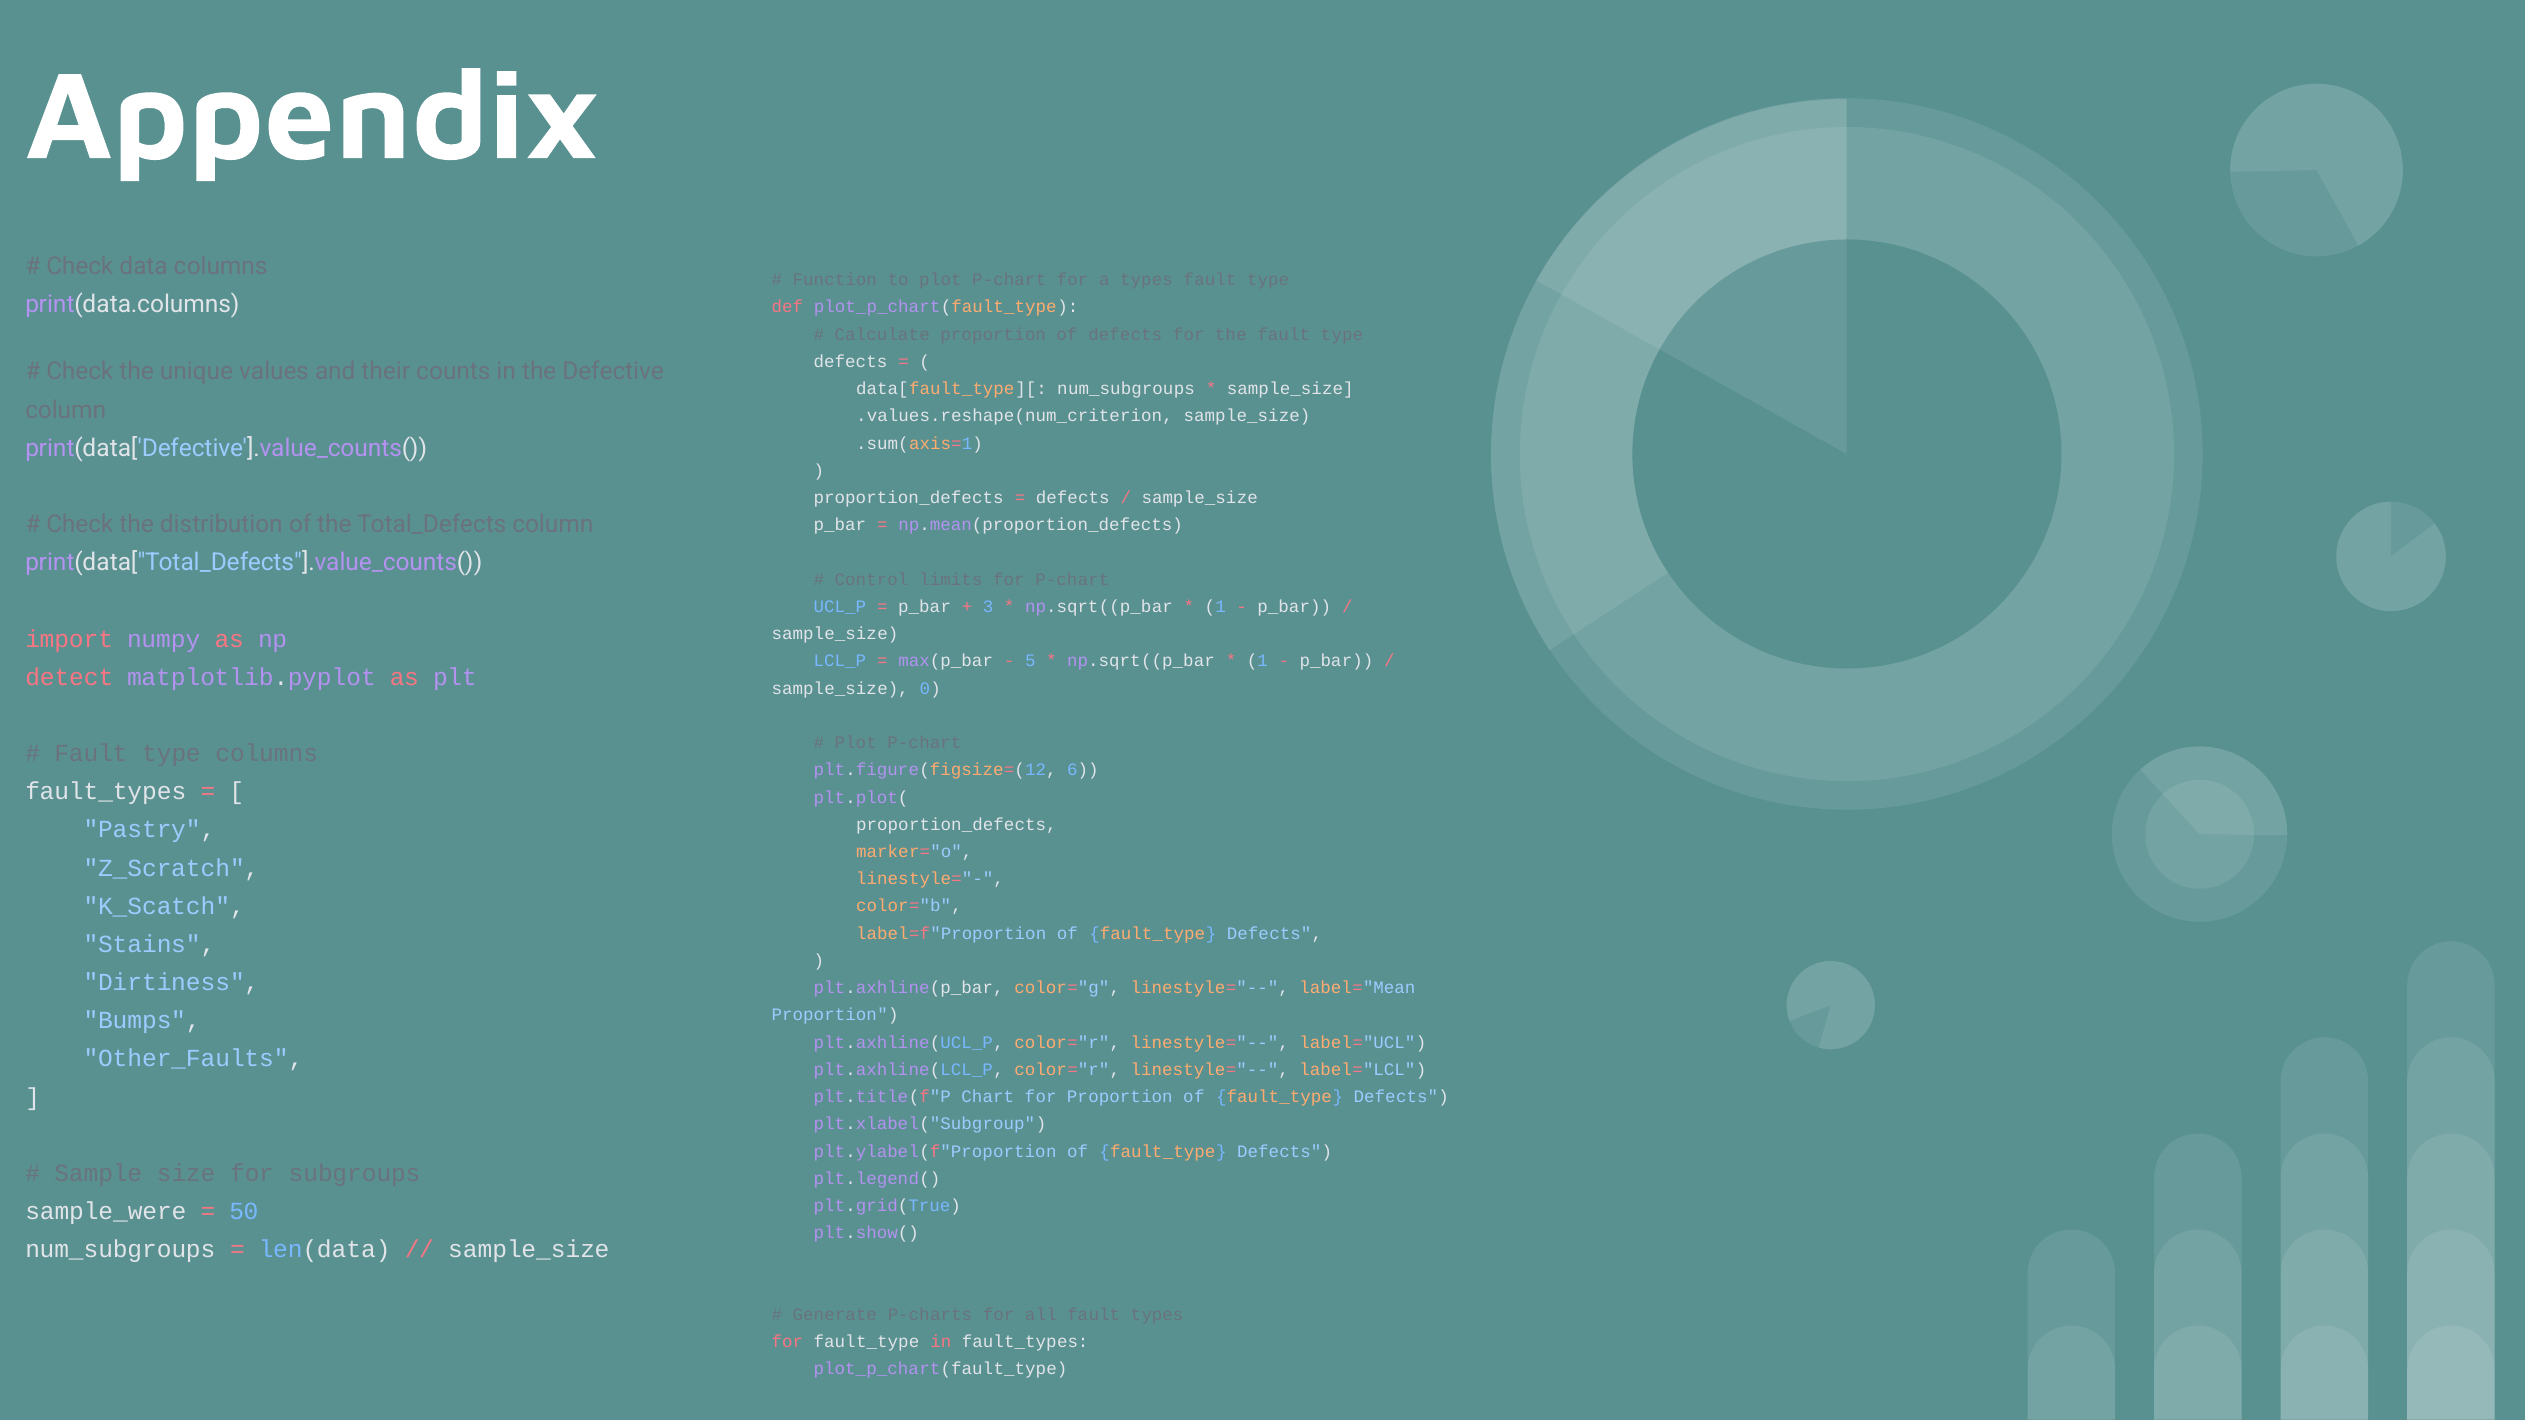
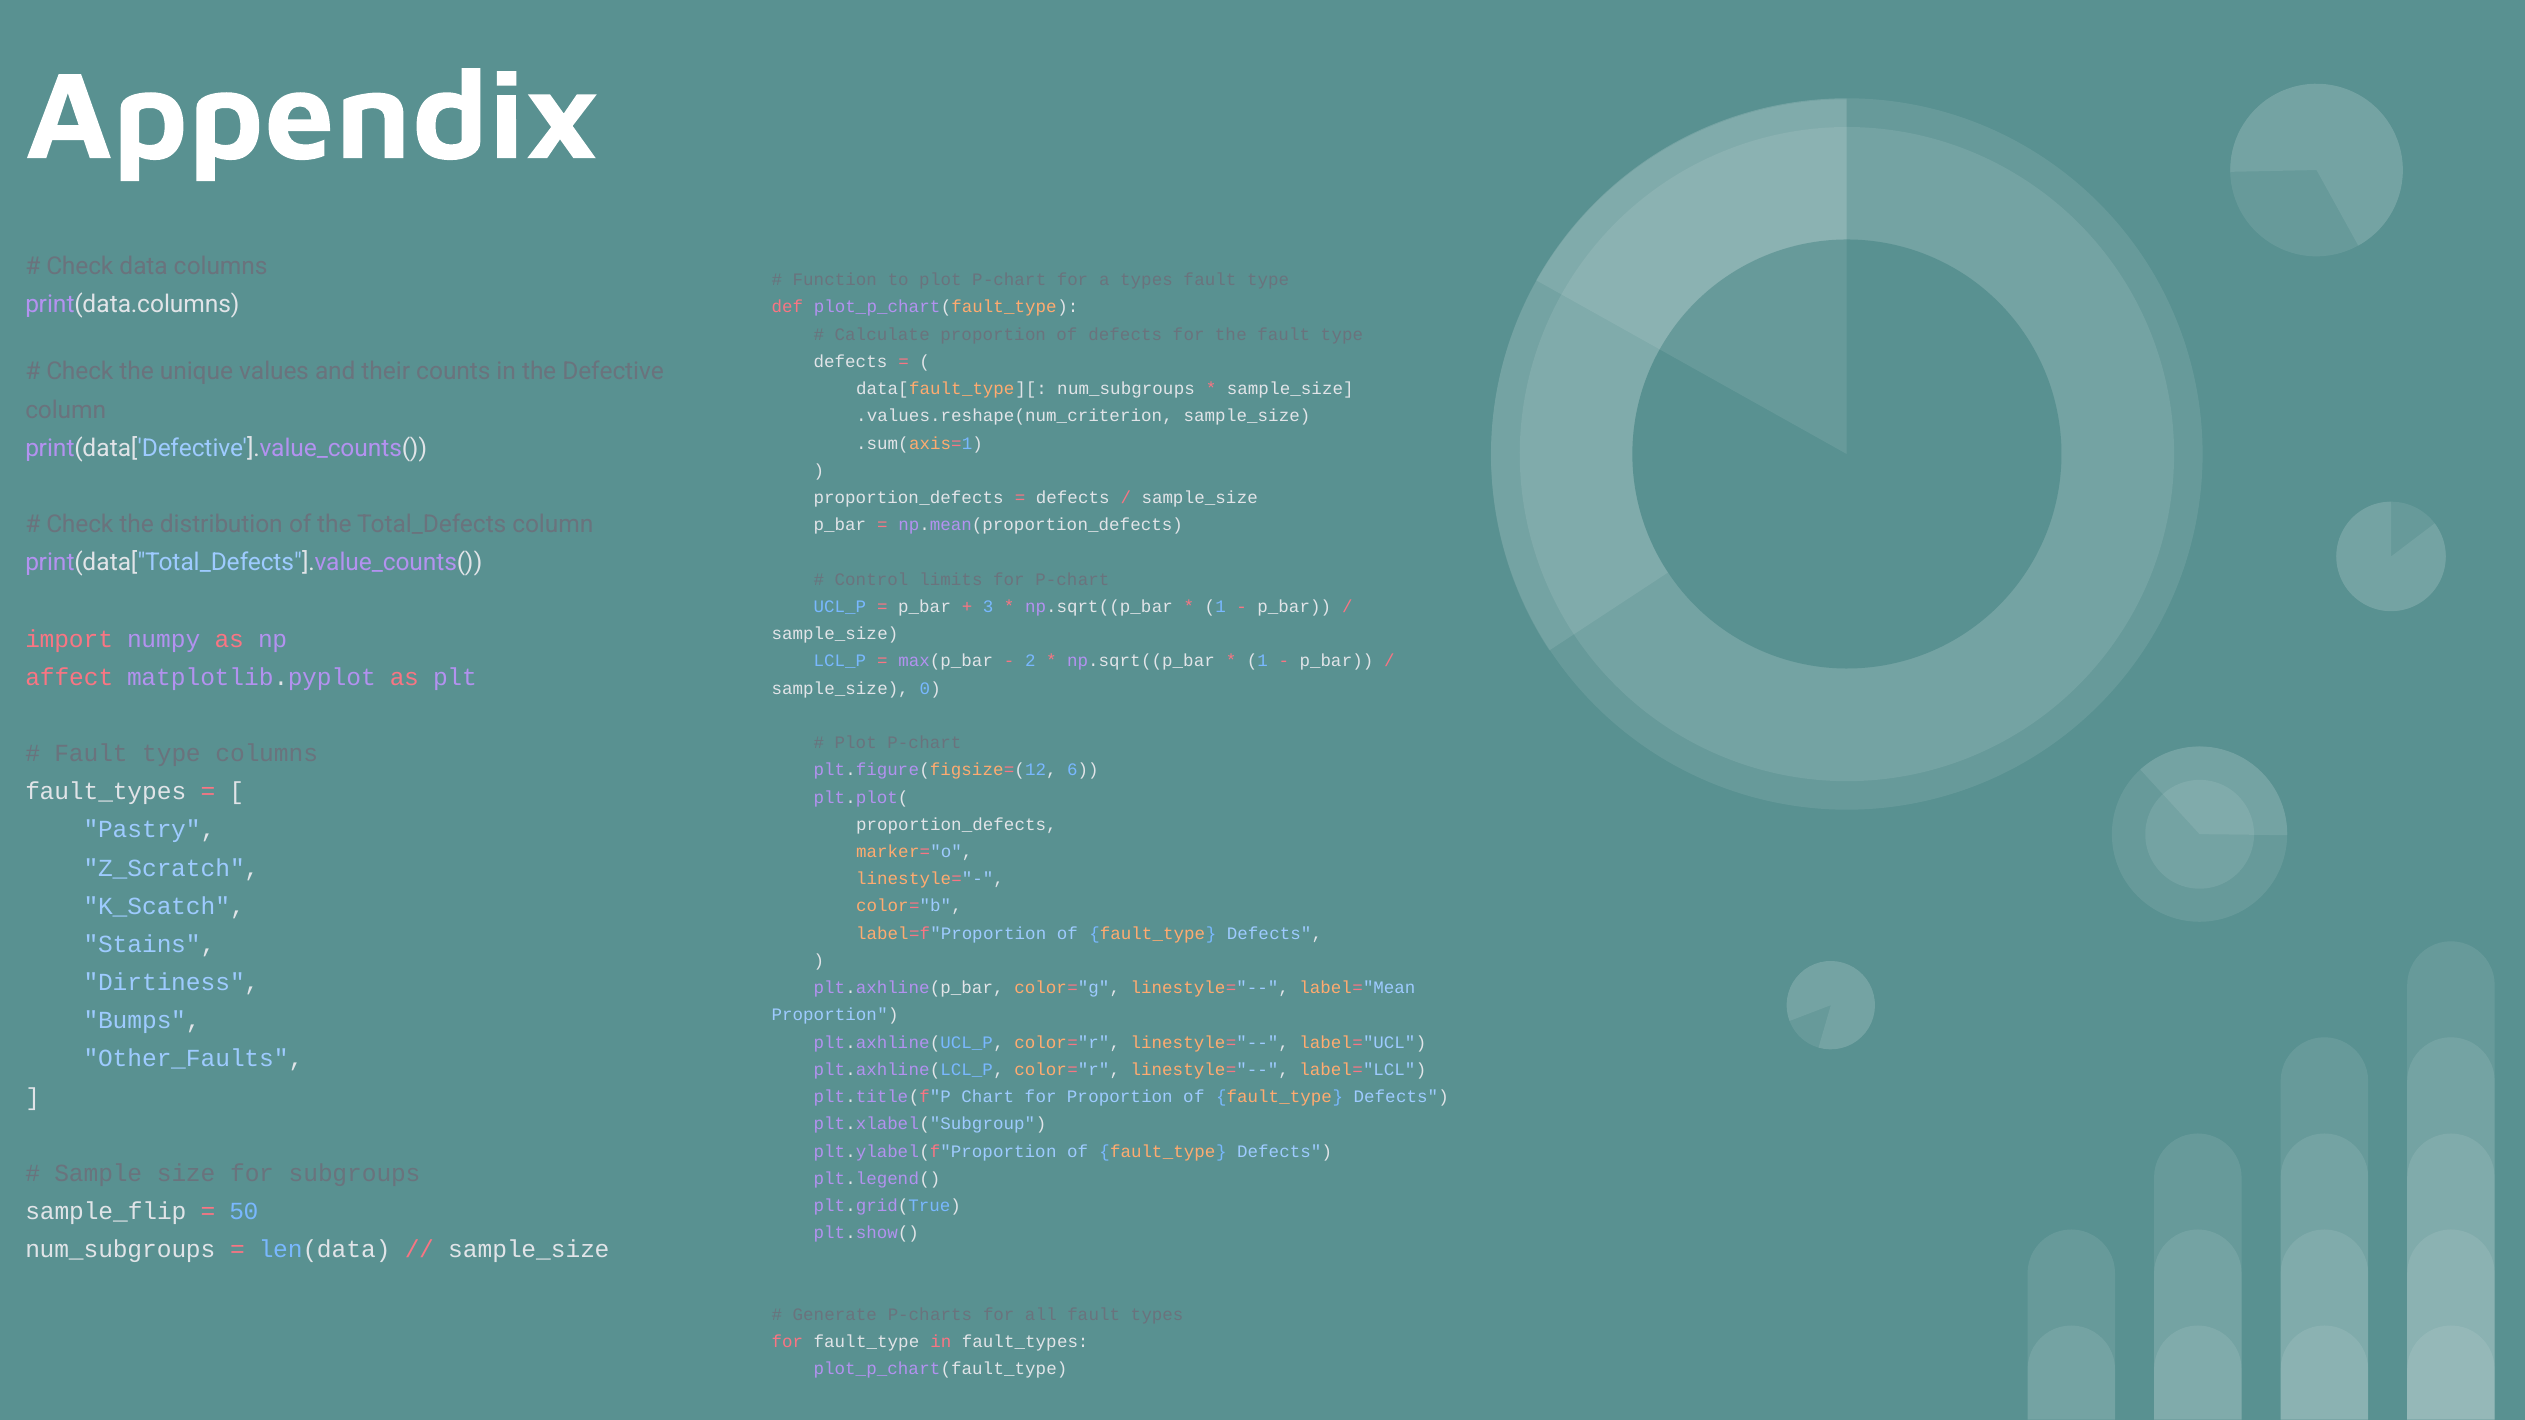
5: 5 -> 2
detect: detect -> affect
sample_were: sample_were -> sample_flip
